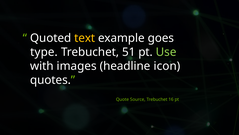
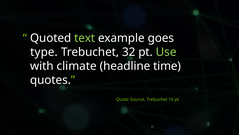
text colour: yellow -> light green
51: 51 -> 32
images: images -> climate
icon: icon -> time
